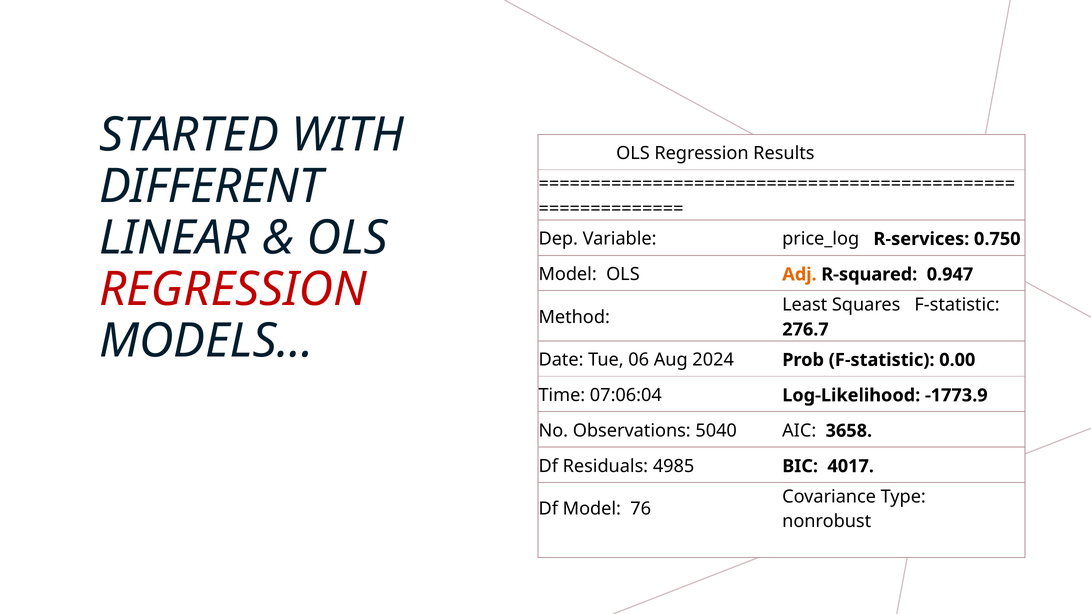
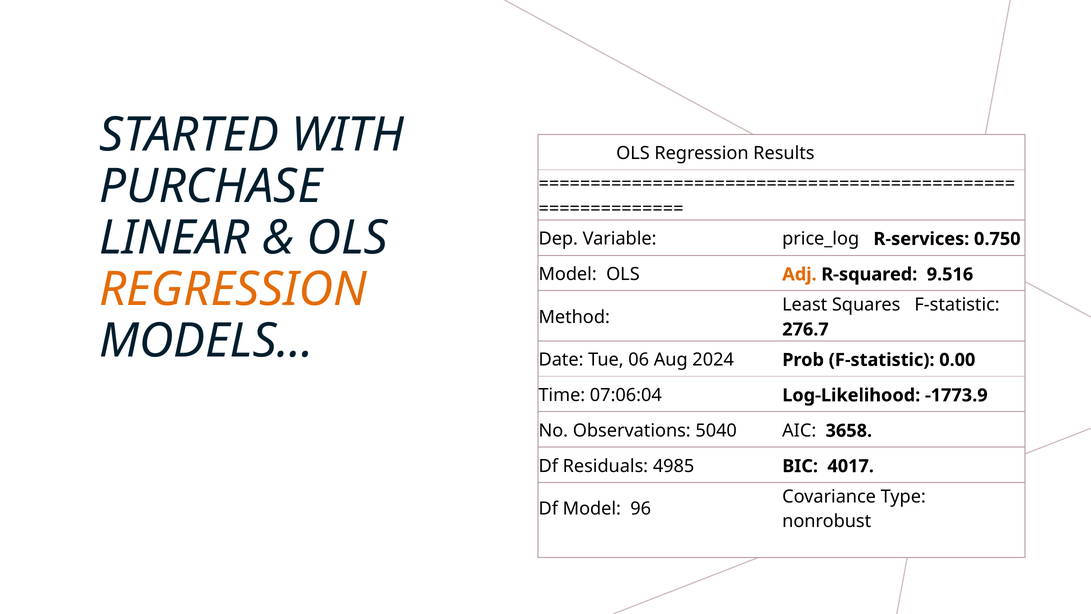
DIFFERENT: DIFFERENT -> PURCHASE
0.947: 0.947 -> 9.516
REGRESSION at (233, 289) colour: red -> orange
76: 76 -> 96
